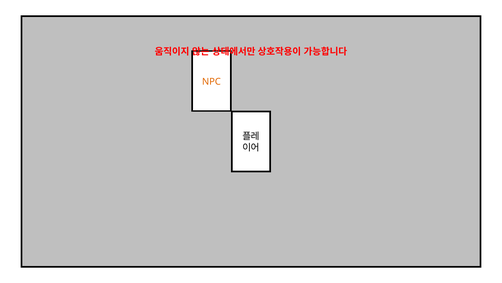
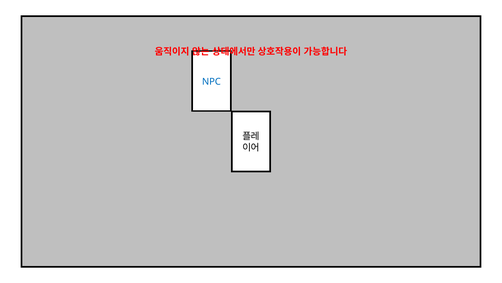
NPC colour: orange -> blue
